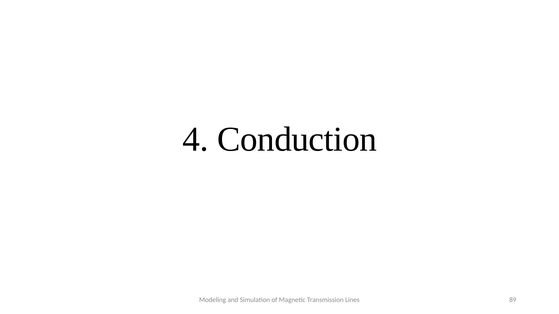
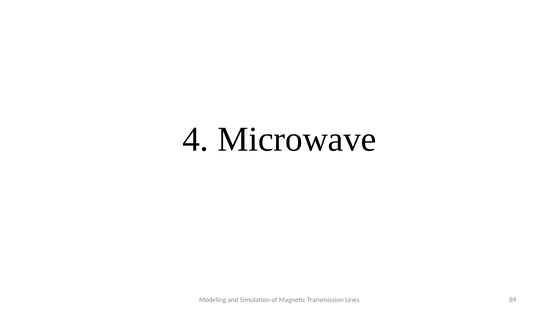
Conduction: Conduction -> Microwave
